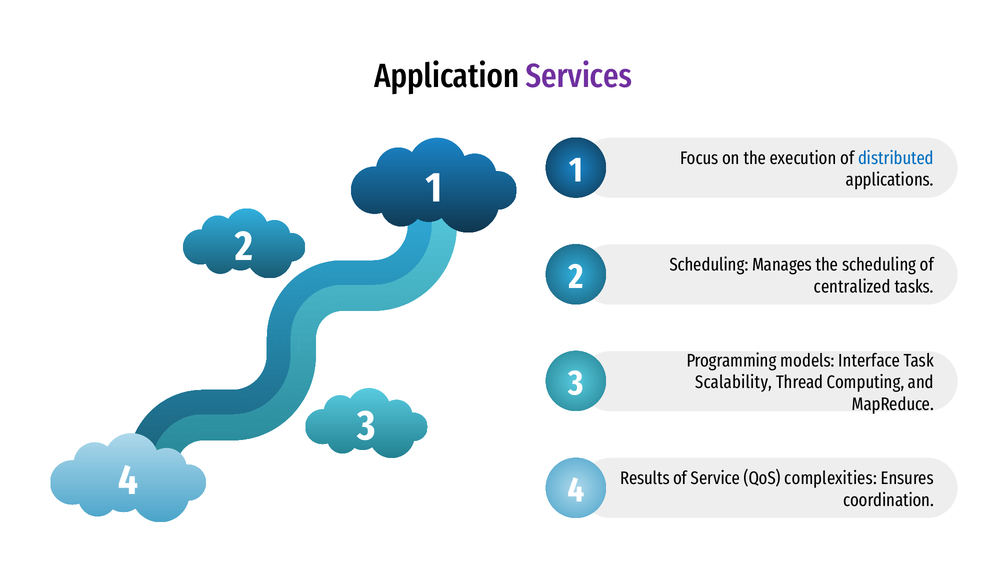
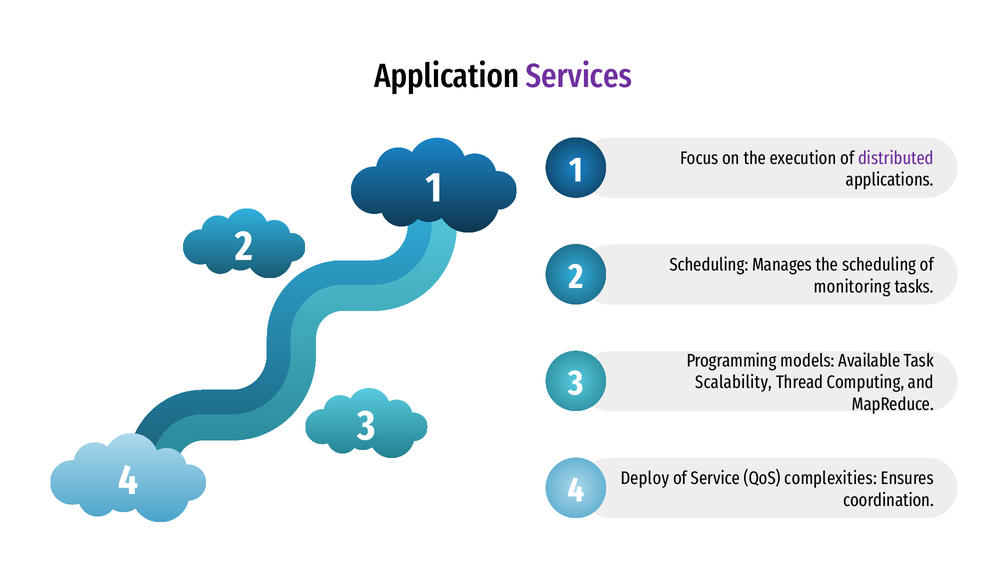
distributed colour: blue -> purple
centralized: centralized -> monitoring
Interface: Interface -> Available
Results: Results -> Deploy
